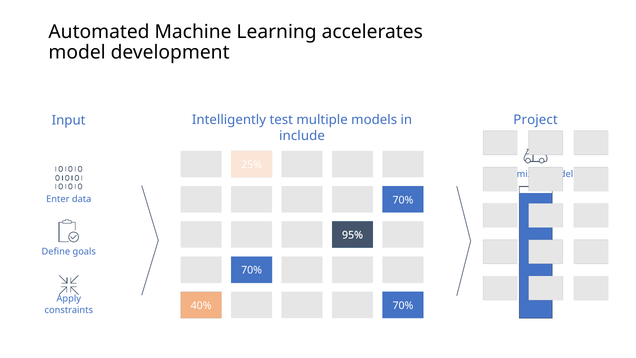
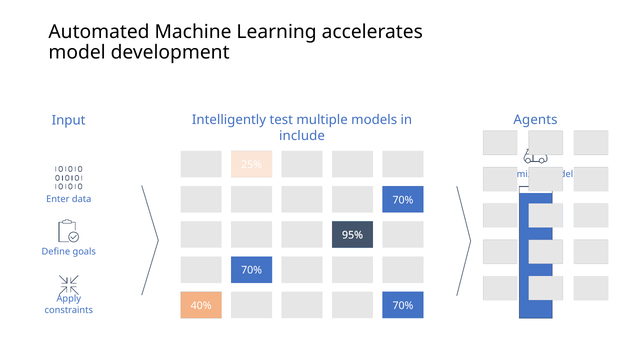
Project: Project -> Agents
